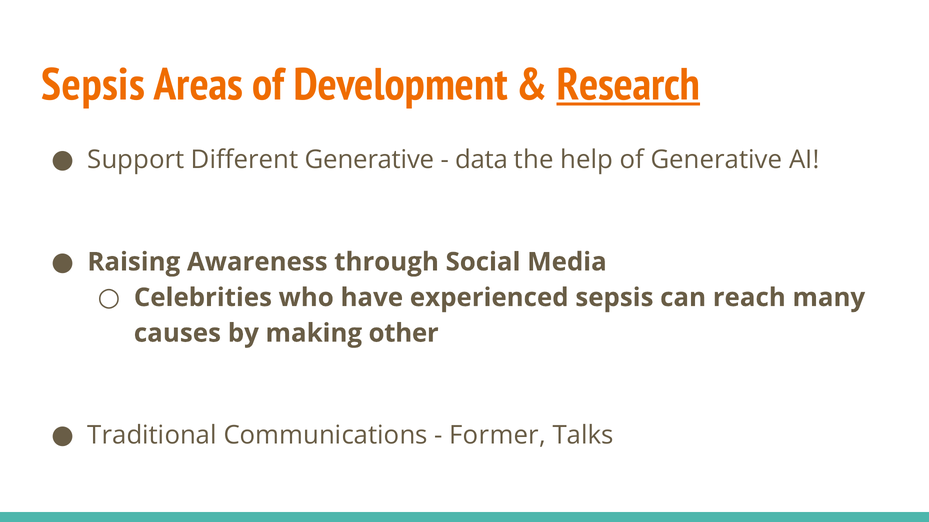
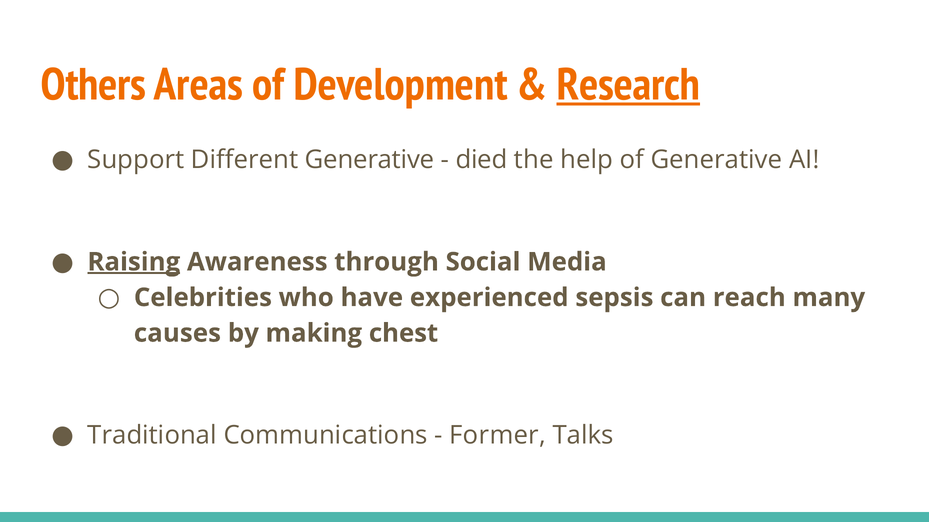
Sepsis at (93, 85): Sepsis -> Others
data: data -> died
Raising underline: none -> present
other: other -> chest
